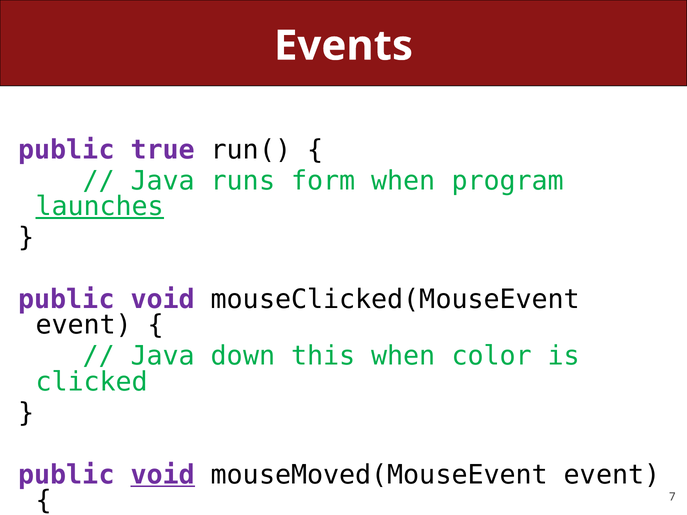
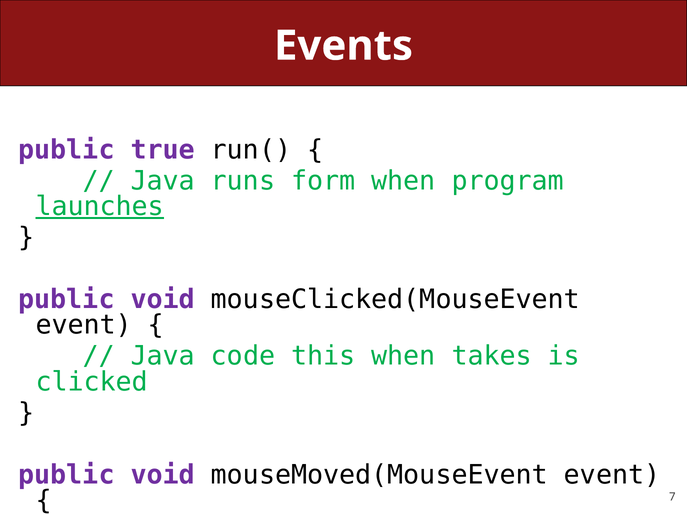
down: down -> code
color: color -> takes
void at (163, 475) underline: present -> none
